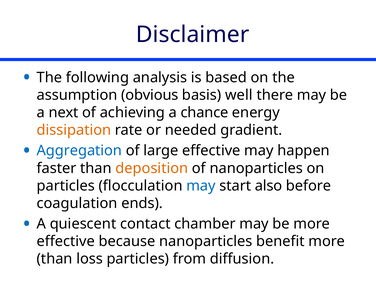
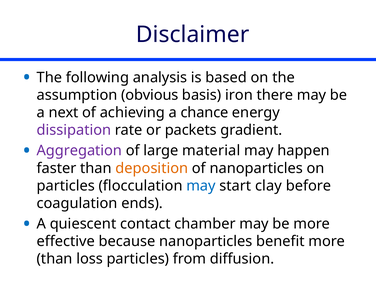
well: well -> iron
dissipation colour: orange -> purple
needed: needed -> packets
Aggregation colour: blue -> purple
large effective: effective -> material
also: also -> clay
